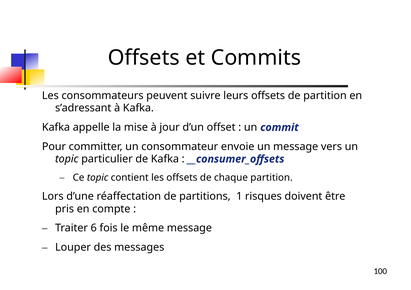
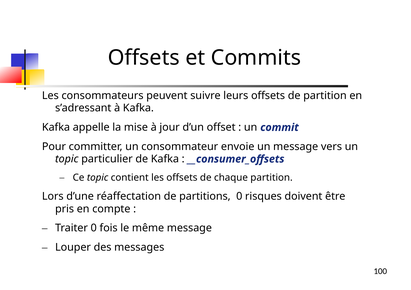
partitions 1: 1 -> 0
Traiter 6: 6 -> 0
